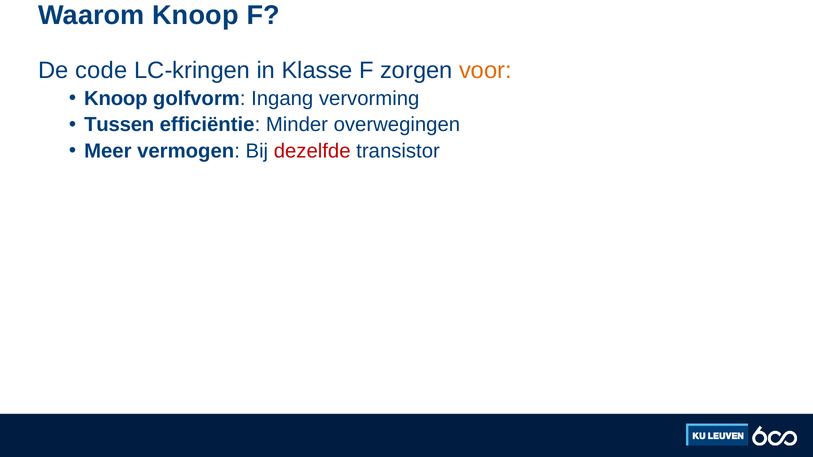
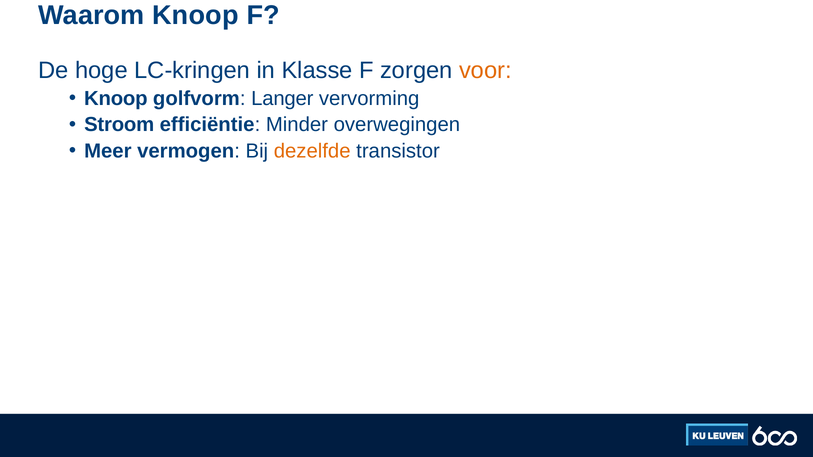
code: code -> hoge
Ingang: Ingang -> Langer
Tussen: Tussen -> Stroom
dezelfde colour: red -> orange
